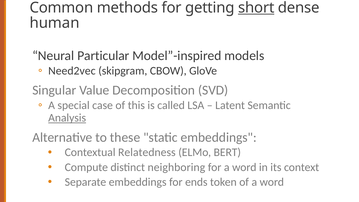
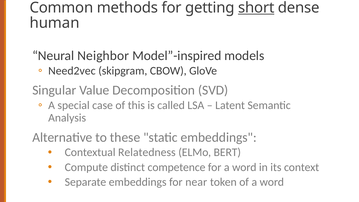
Particular: Particular -> Neighbor
Analysis underline: present -> none
neighboring: neighboring -> competence
ends: ends -> near
